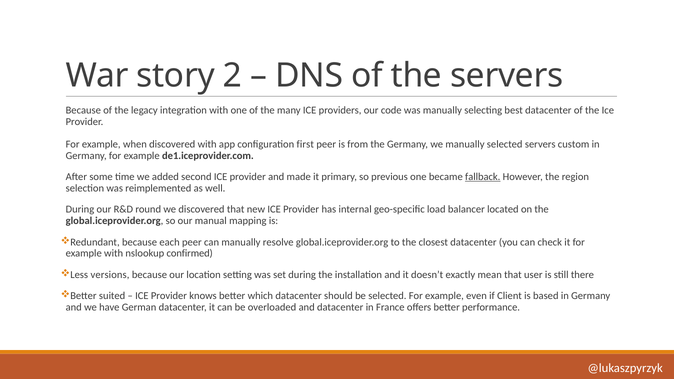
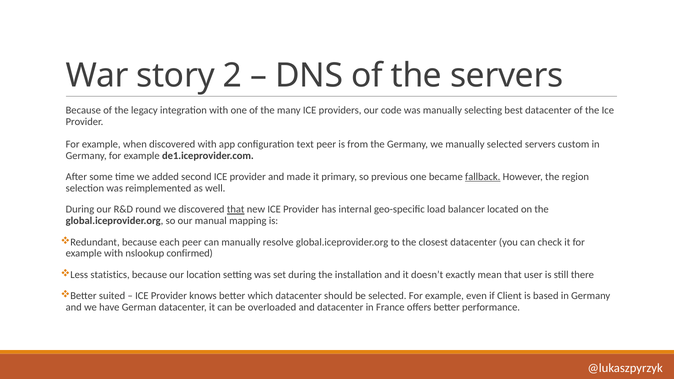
first: first -> text
that at (236, 210) underline: none -> present
versions: versions -> statistics
